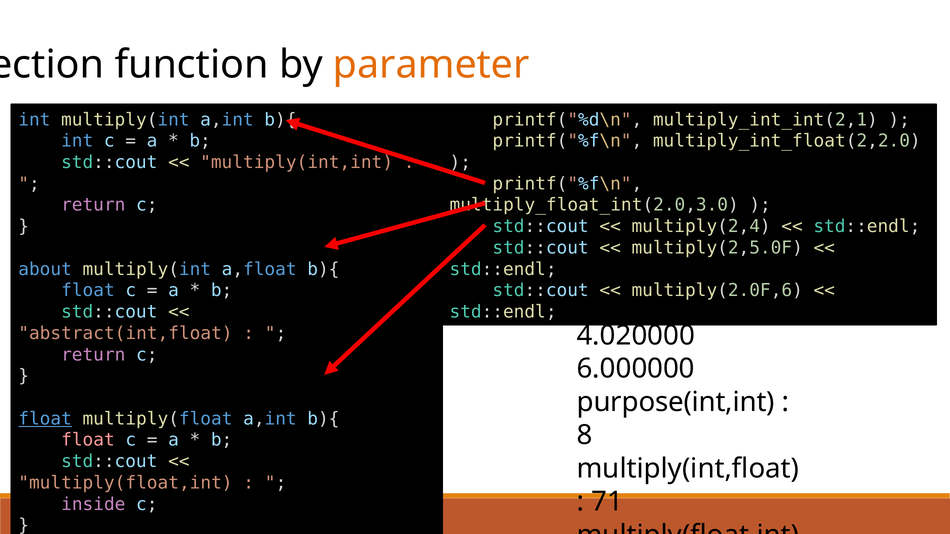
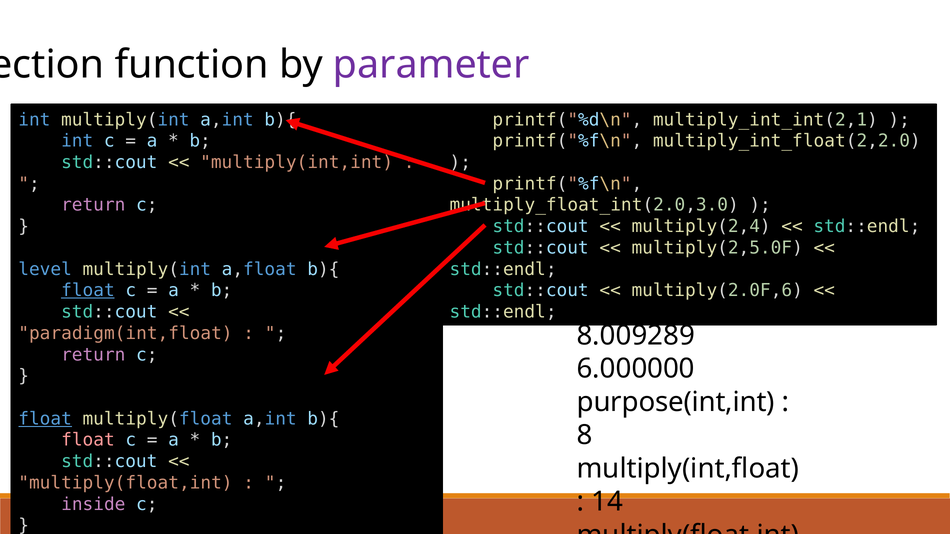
parameter colour: orange -> purple
about: about -> level
float at (88, 291) underline: none -> present
abstract(int,float: abstract(int,float -> paradigm(int,float
4.020000: 4.020000 -> 8.009289
71: 71 -> 14
